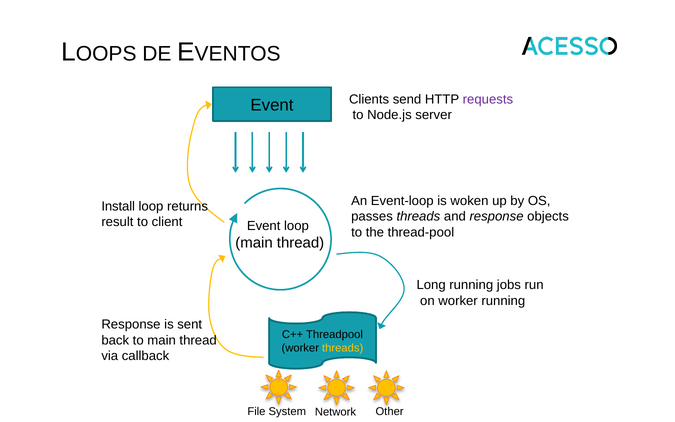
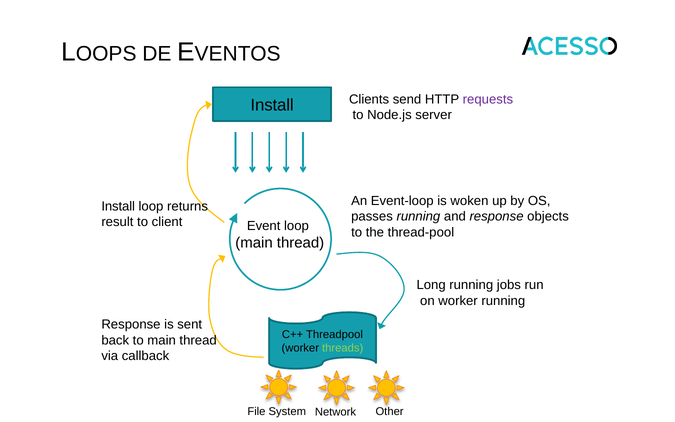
Event at (272, 105): Event -> Install
passes threads: threads -> running
threads at (343, 348) colour: yellow -> light green
